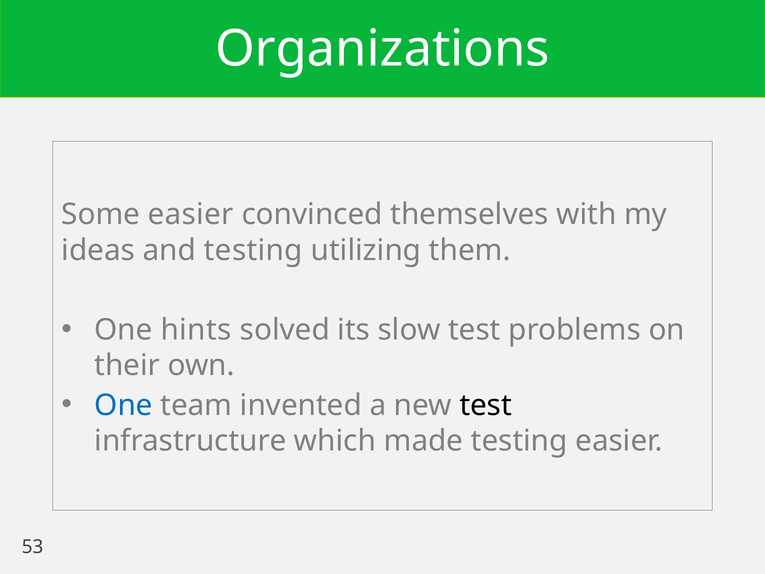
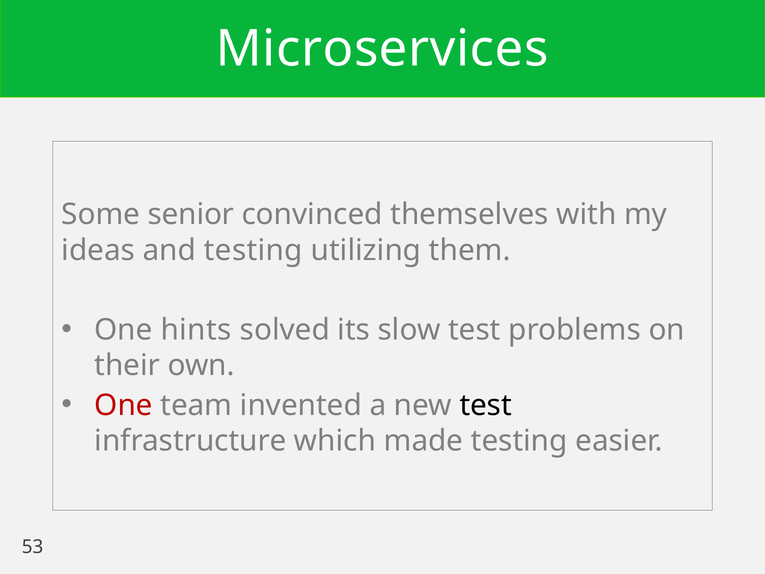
Organizations: Organizations -> Microservices
Some easier: easier -> senior
One at (124, 405) colour: blue -> red
